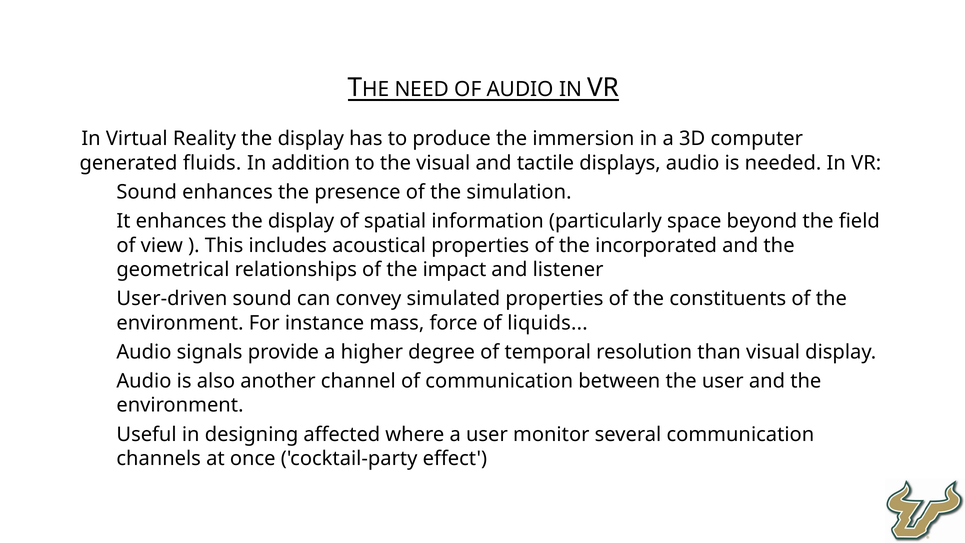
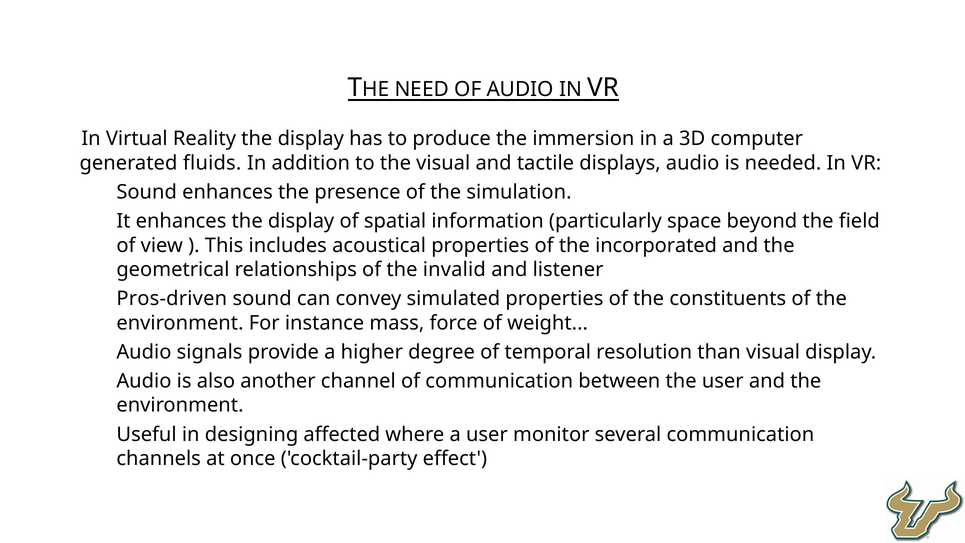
impact: impact -> invalid
User-driven: User-driven -> Pros-driven
liquids: liquids -> weight
